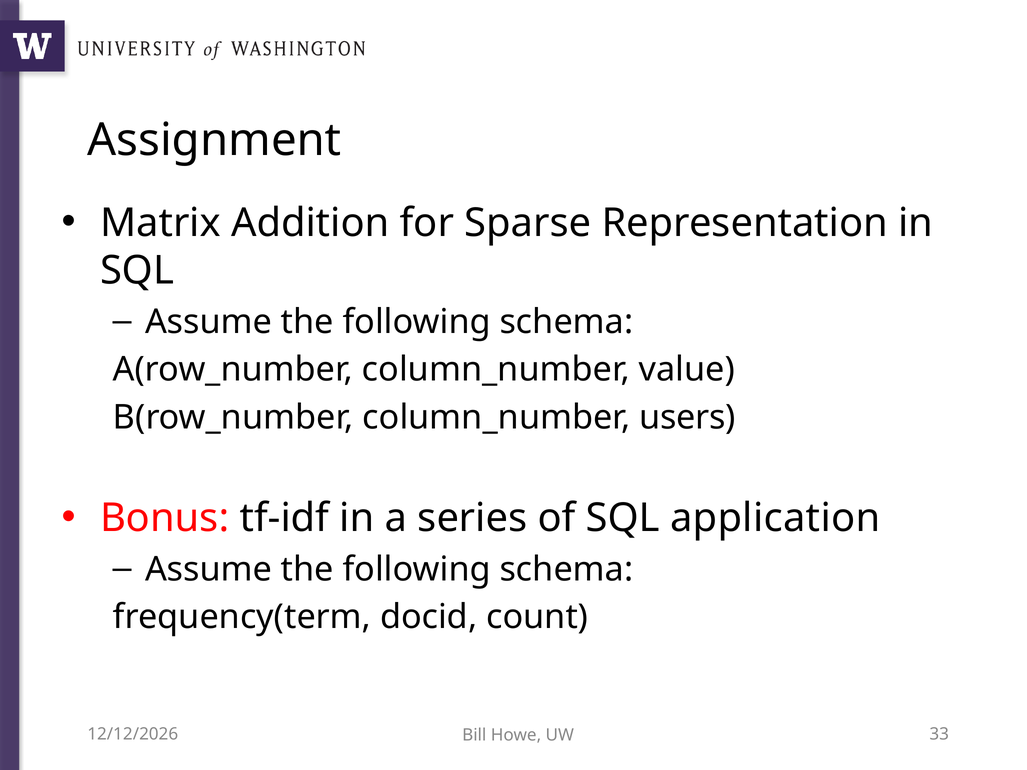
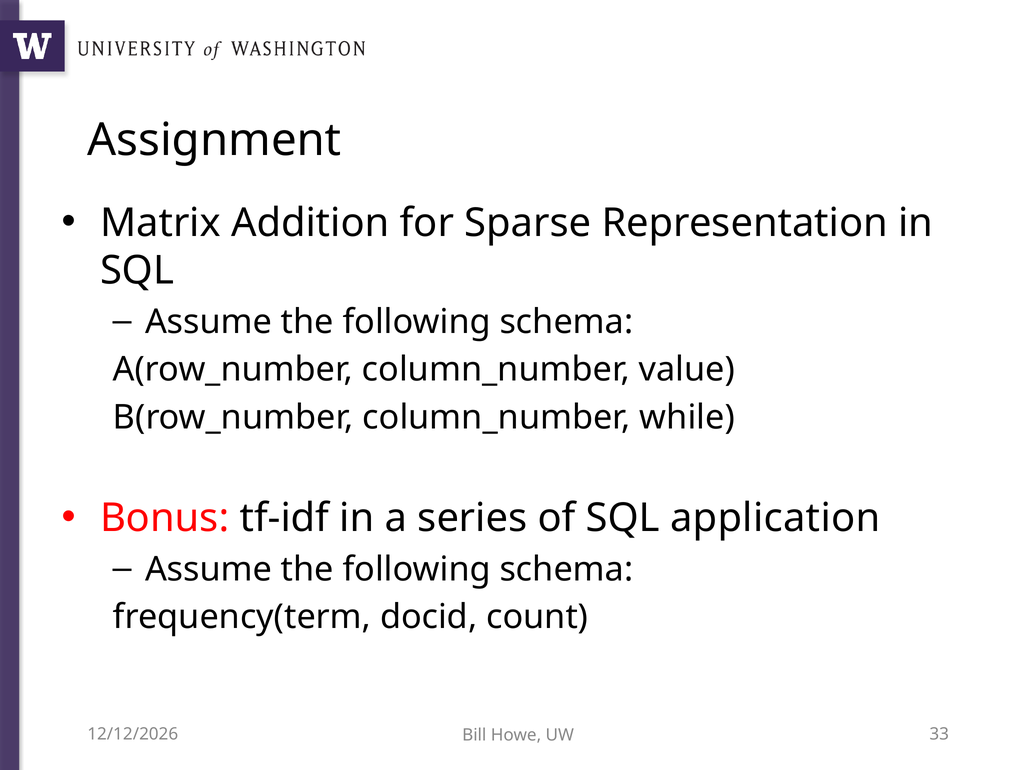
users: users -> while
